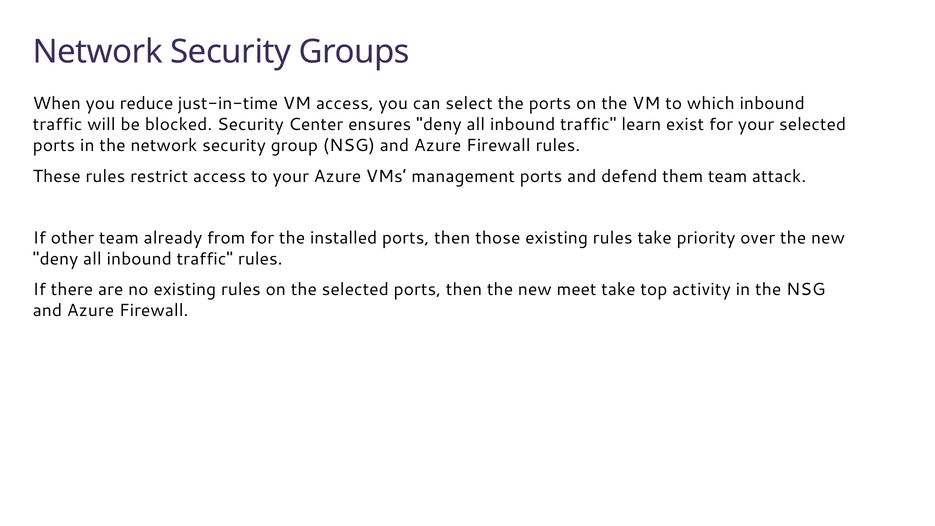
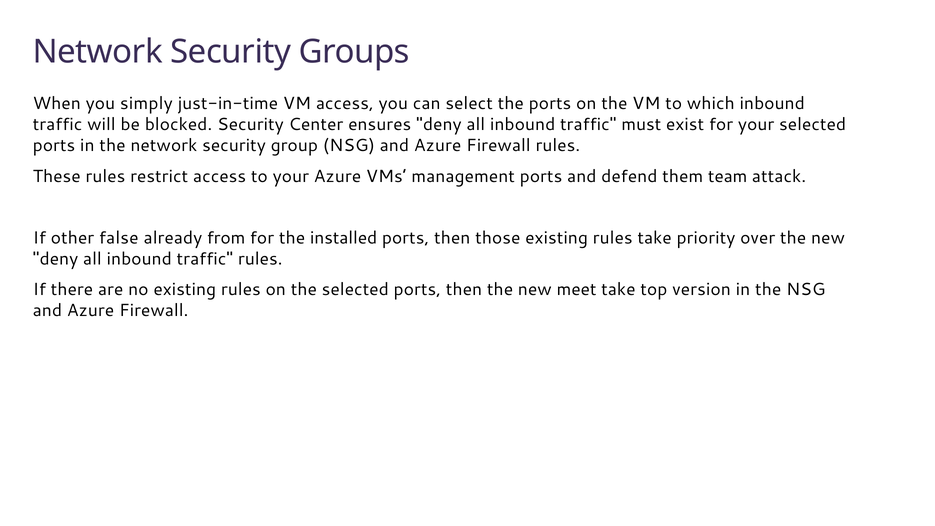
reduce: reduce -> simply
learn: learn -> must
other team: team -> false
activity: activity -> version
